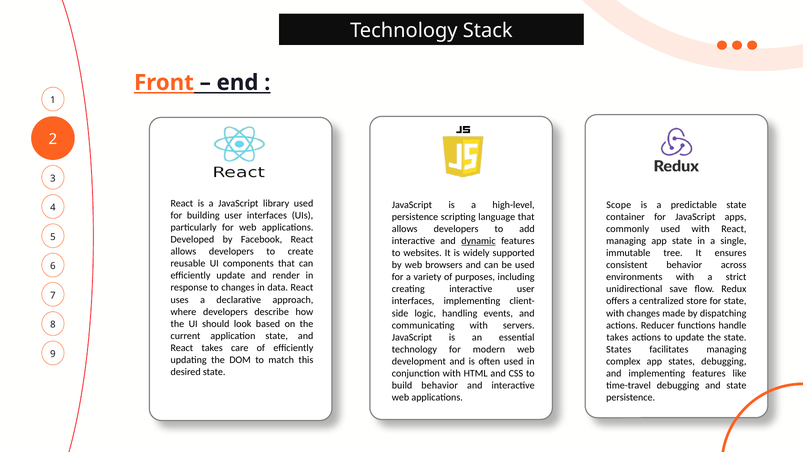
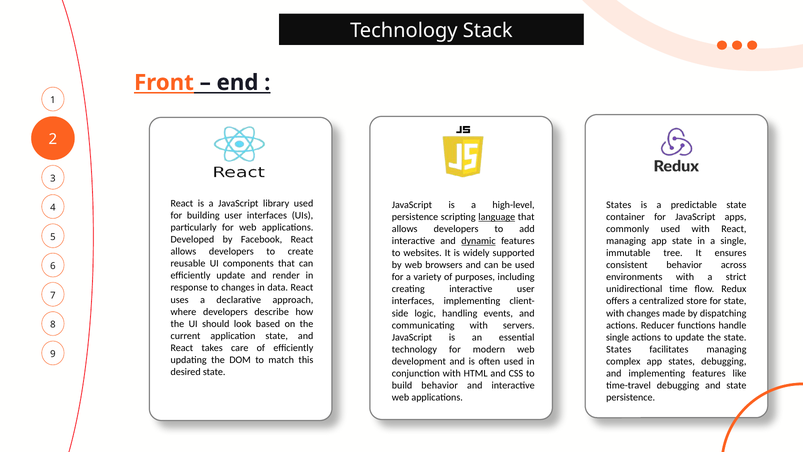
Scope at (619, 205): Scope -> States
language underline: none -> present
save: save -> time
takes at (617, 337): takes -> single
